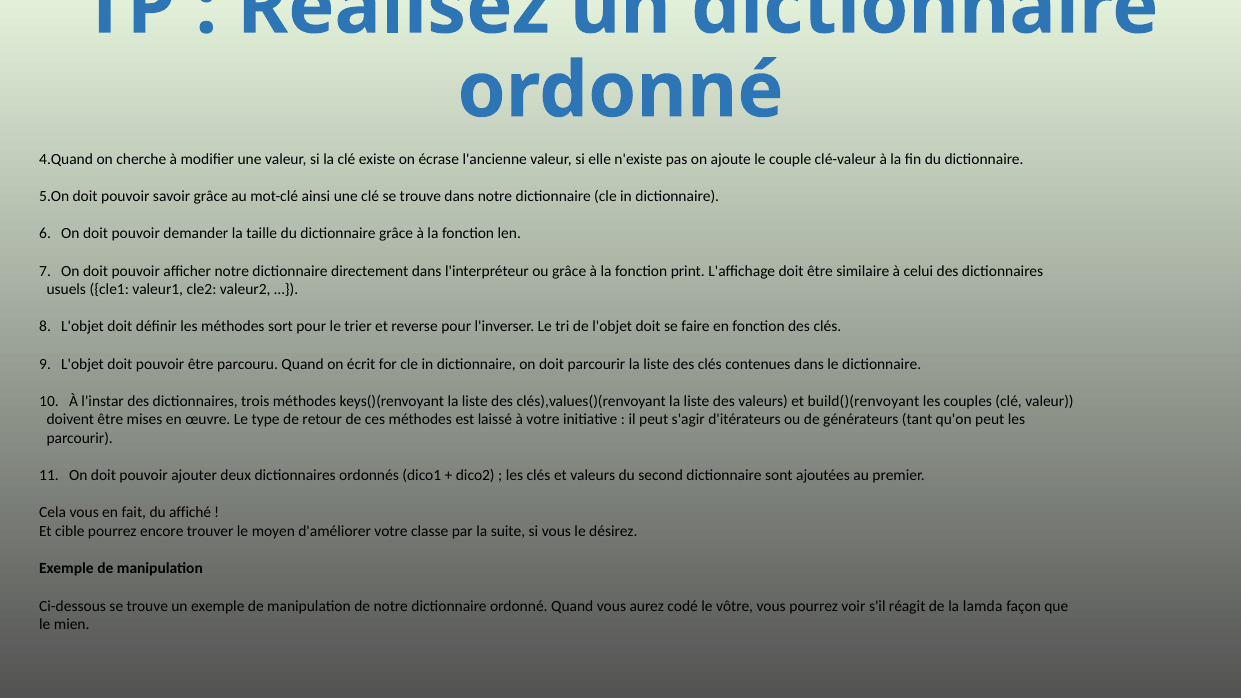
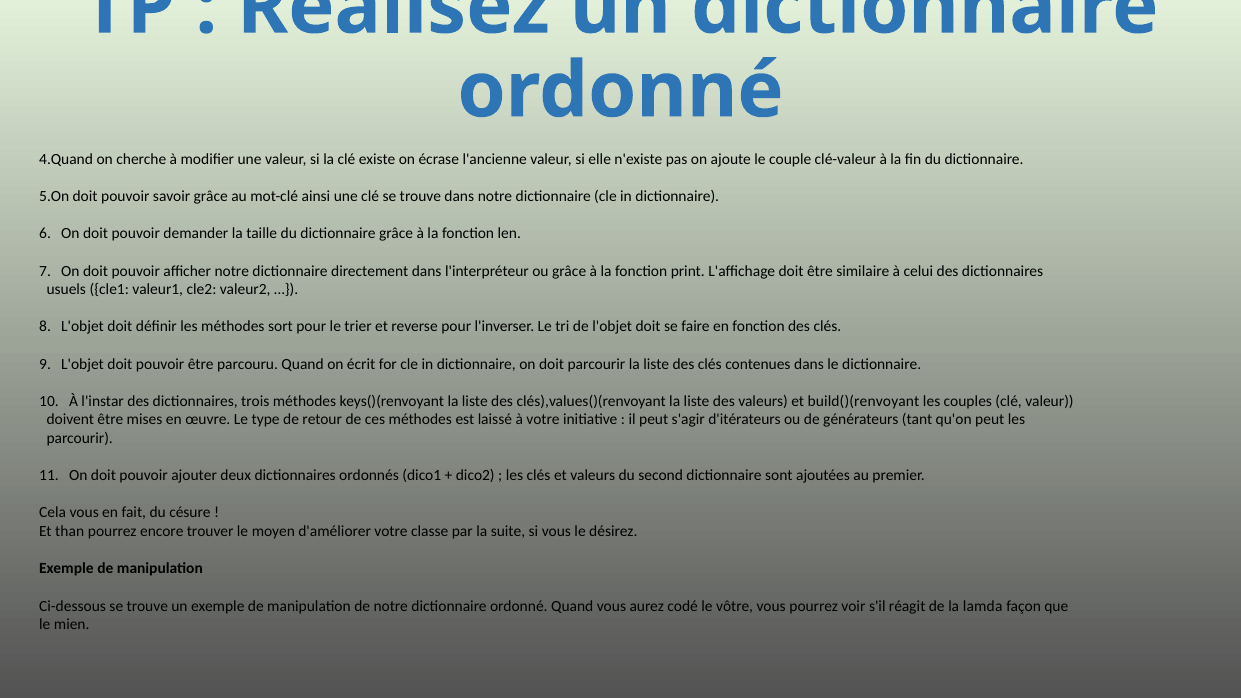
affiché: affiché -> césure
cible: cible -> than
